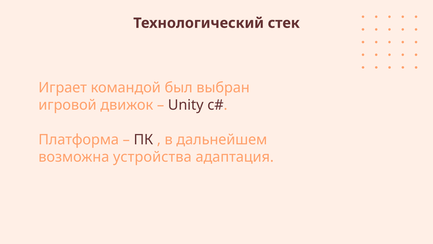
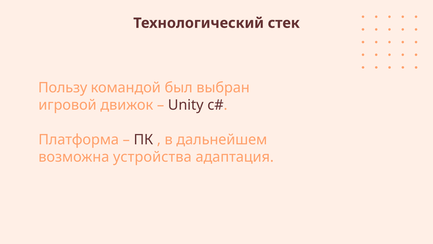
Играет: Играет -> Пользу
